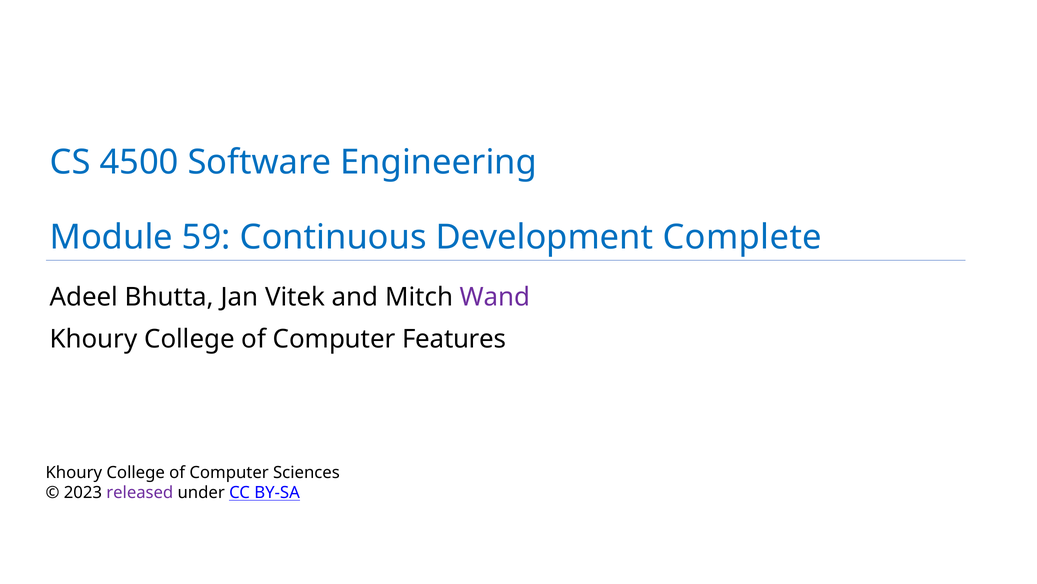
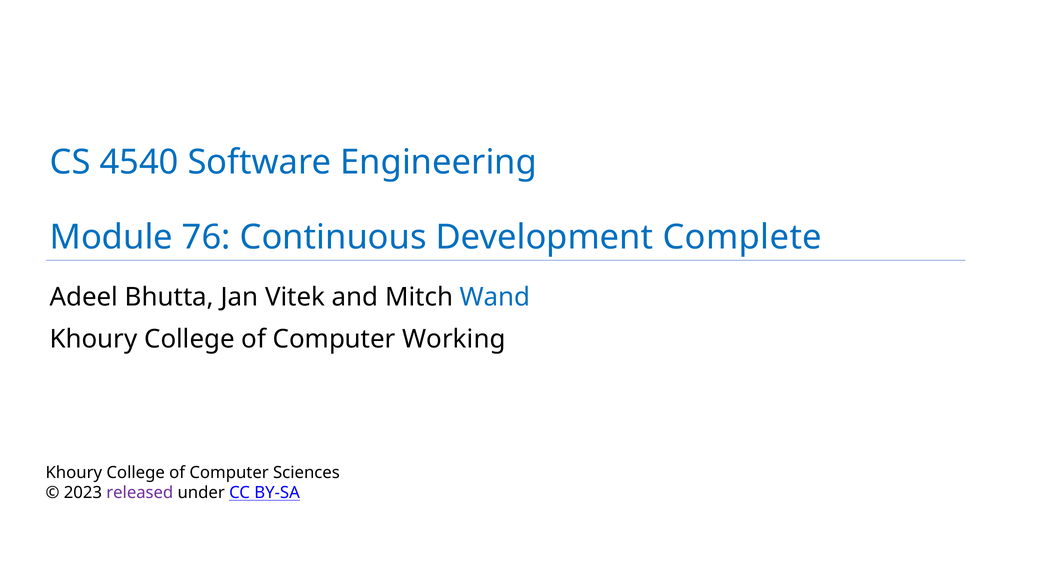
4500: 4500 -> 4540
59: 59 -> 76
Wand colour: purple -> blue
Features: Features -> Working
